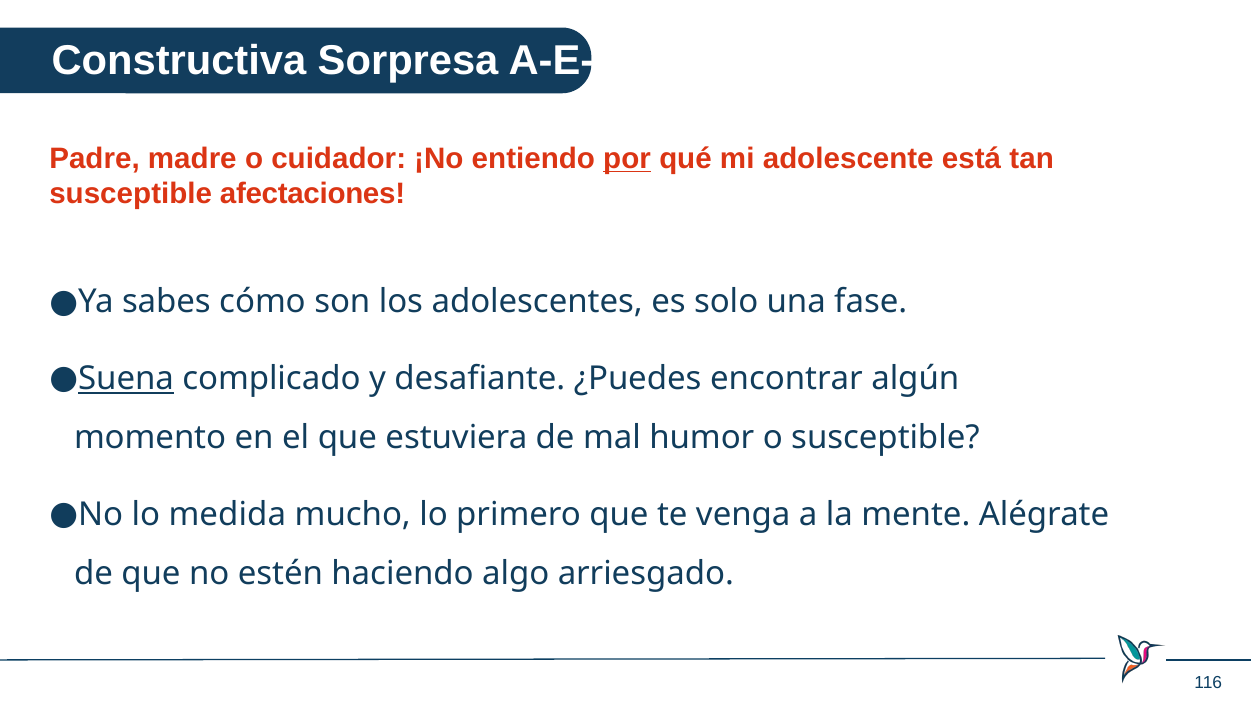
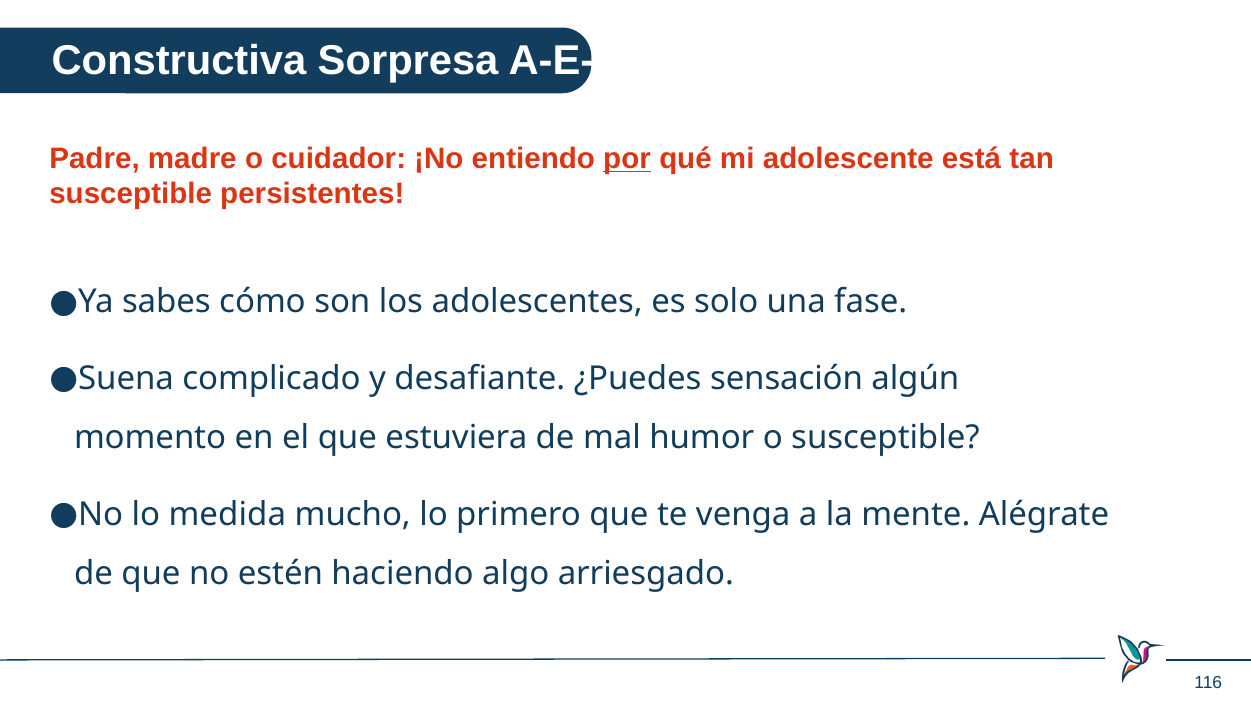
afectaciones: afectaciones -> persistentes
Suena underline: present -> none
encontrar: encontrar -> sensación
